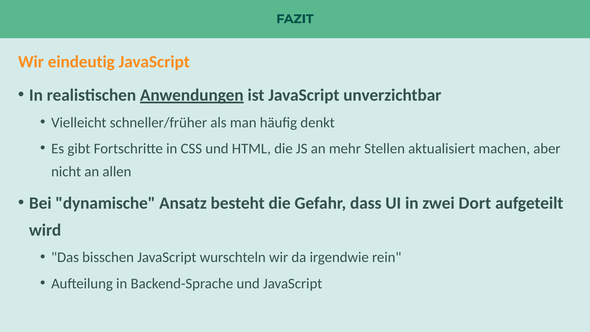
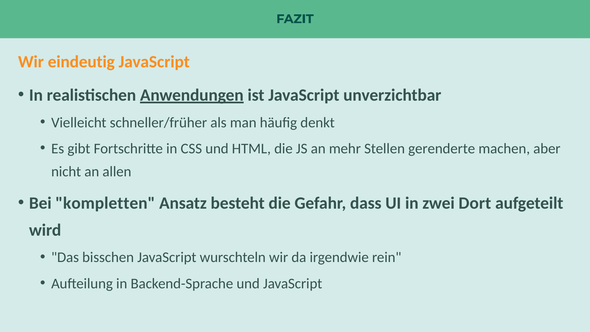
aktualisiert: aktualisiert -> gerenderte
dynamische: dynamische -> kompletten
